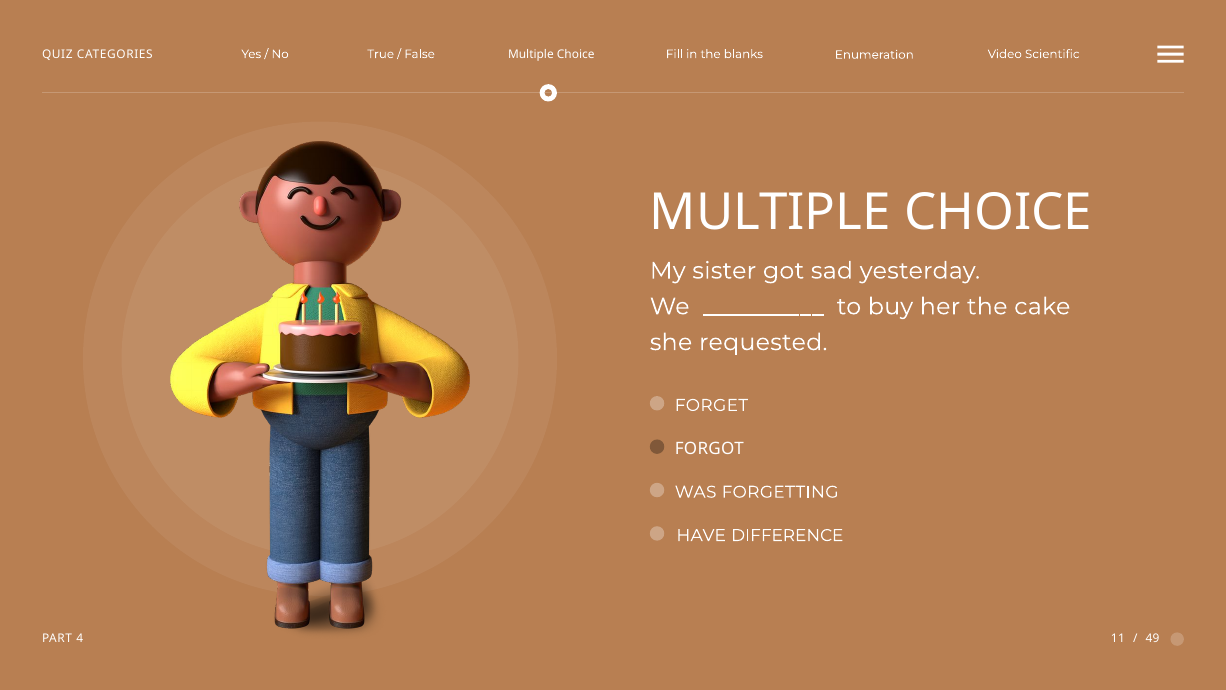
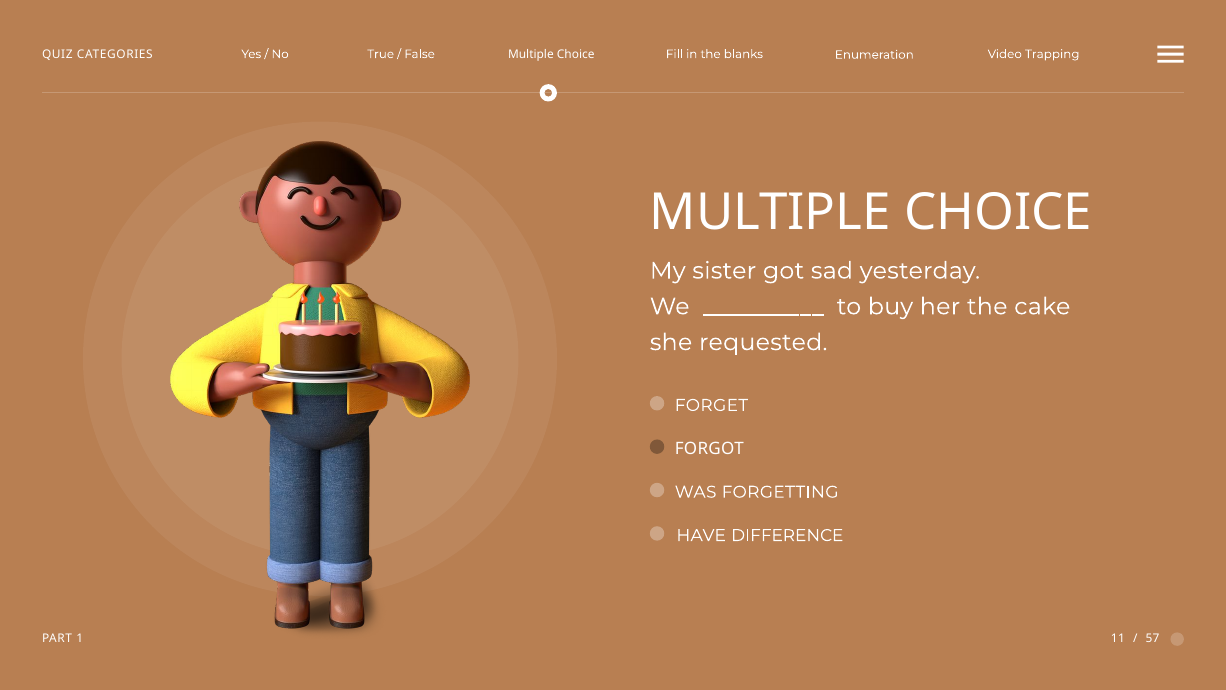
Scientific: Scientific -> Trapping
49: 49 -> 57
4: 4 -> 1
